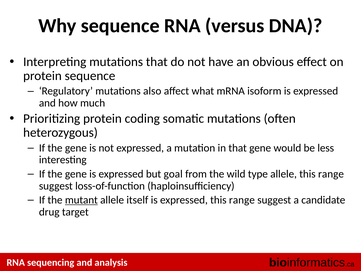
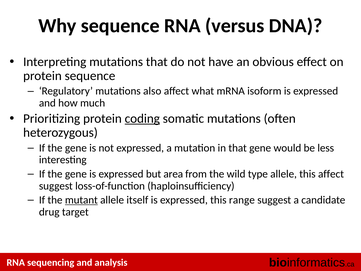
coding underline: none -> present
goal: goal -> area
allele this range: range -> affect
